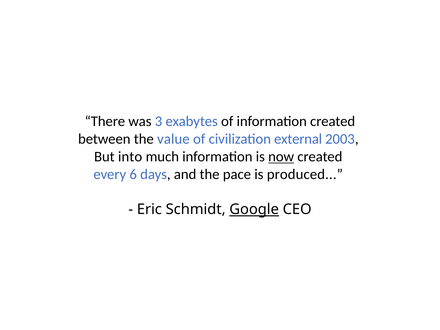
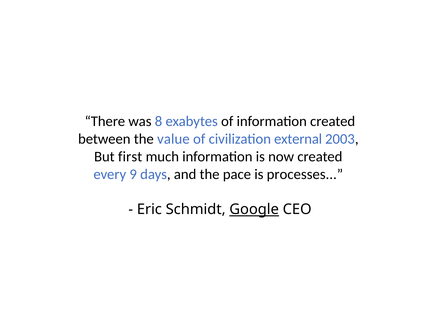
3: 3 -> 8
into: into -> first
now underline: present -> none
6: 6 -> 9
produced: produced -> processes
